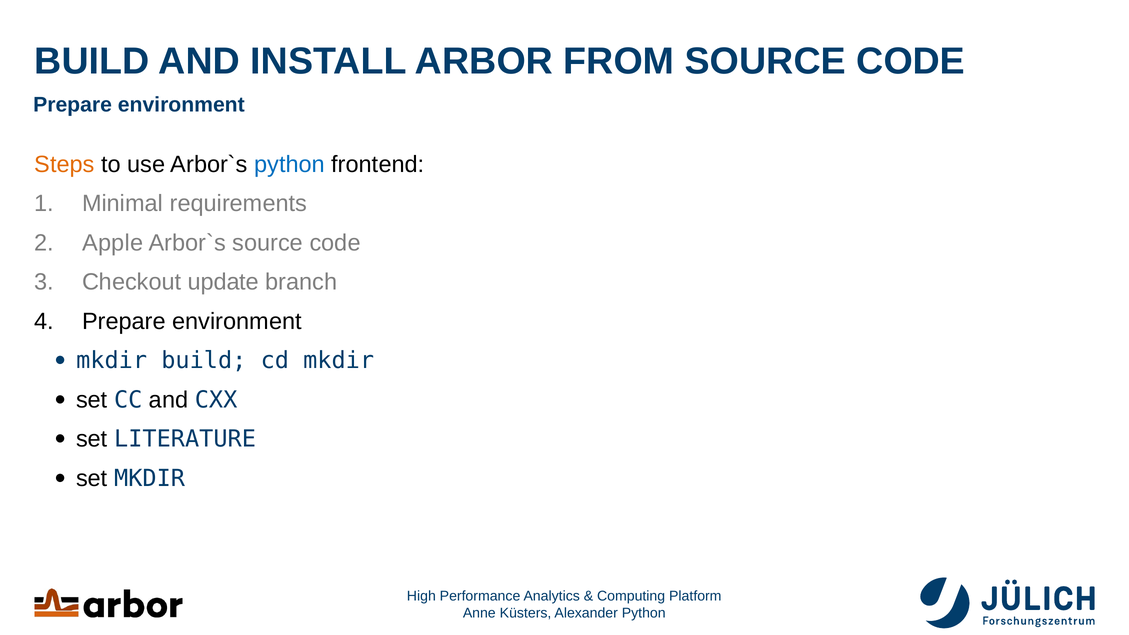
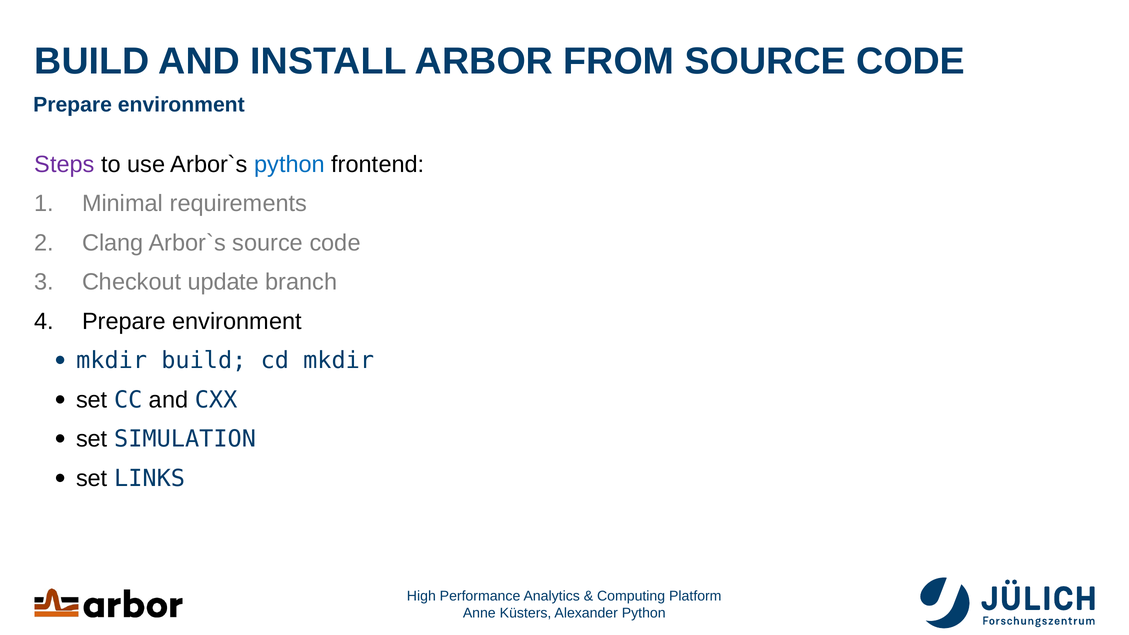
Steps colour: orange -> purple
Apple: Apple -> Clang
LITERATURE: LITERATURE -> SIMULATION
set MKDIR: MKDIR -> LINKS
